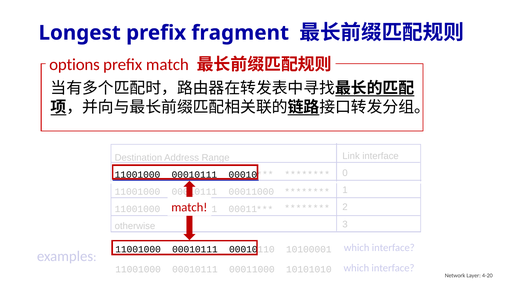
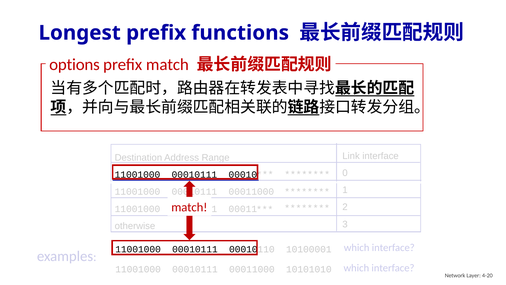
fragment: fragment -> functions
